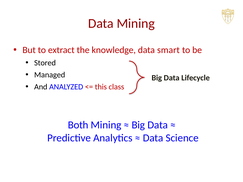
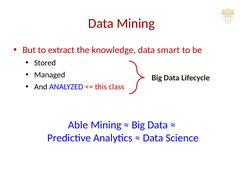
Both: Both -> Able
